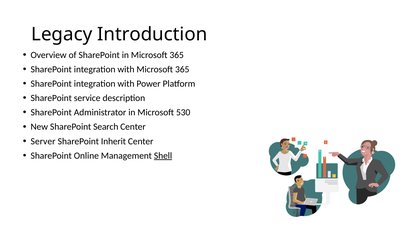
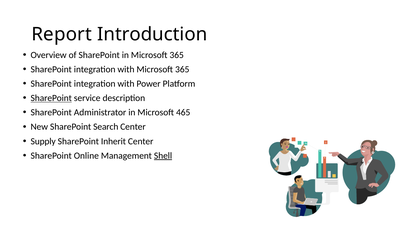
Legacy: Legacy -> Report
SharePoint at (51, 98) underline: none -> present
530: 530 -> 465
Server: Server -> Supply
